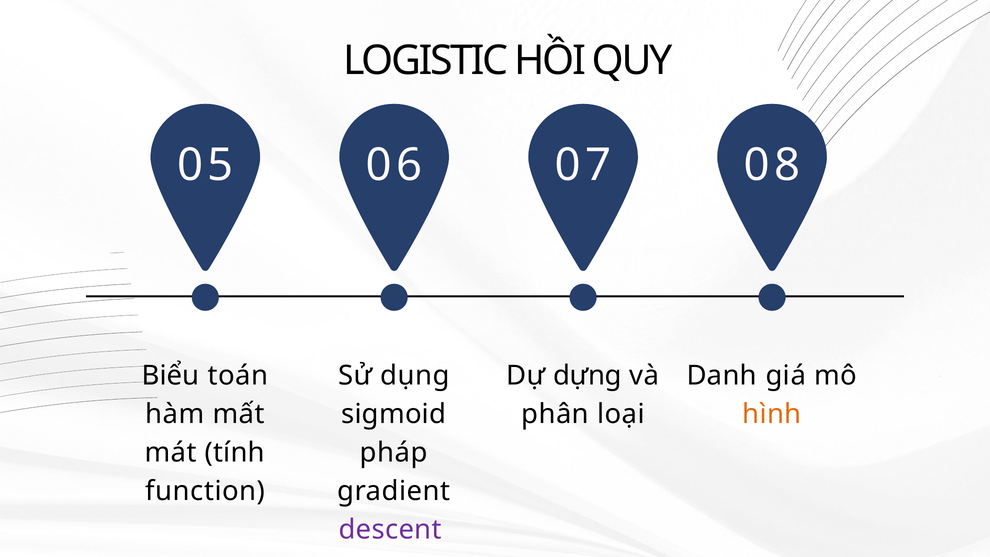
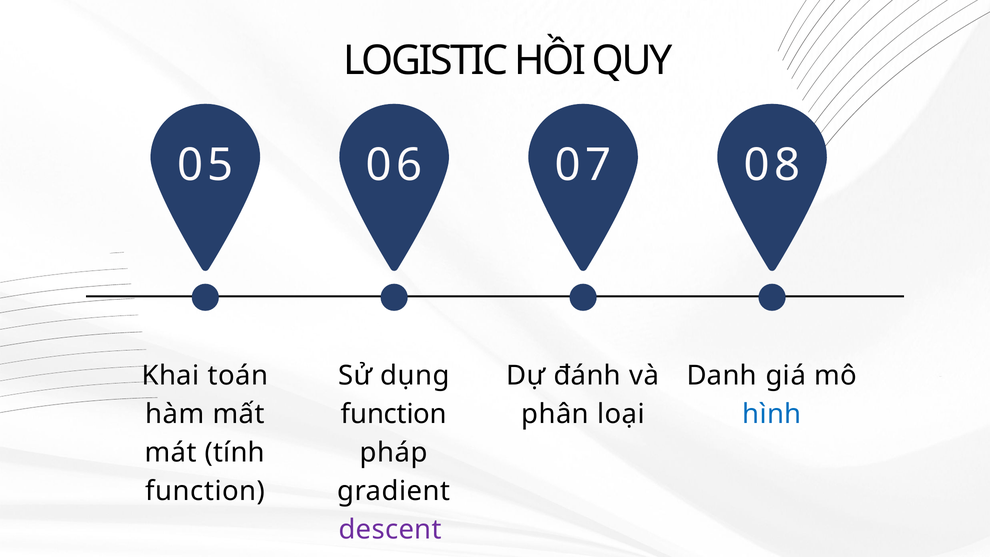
Biểu: Biểu -> Khai
dựng: dựng -> đánh
sigmoid at (394, 414): sigmoid -> function
hình colour: orange -> blue
